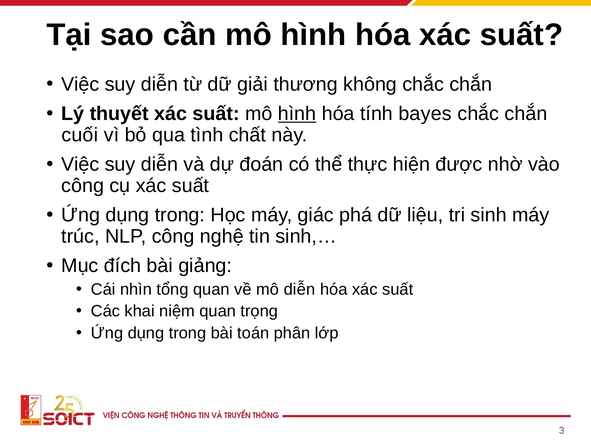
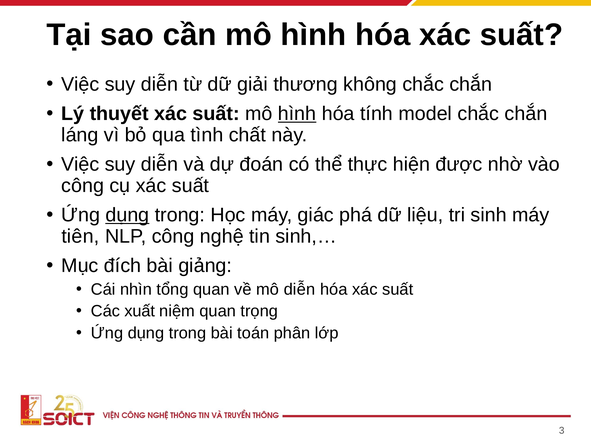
bayes: bayes -> model
cuối: cuối -> láng
dụng at (127, 215) underline: none -> present
trúc: trúc -> tiên
khai: khai -> xuất
